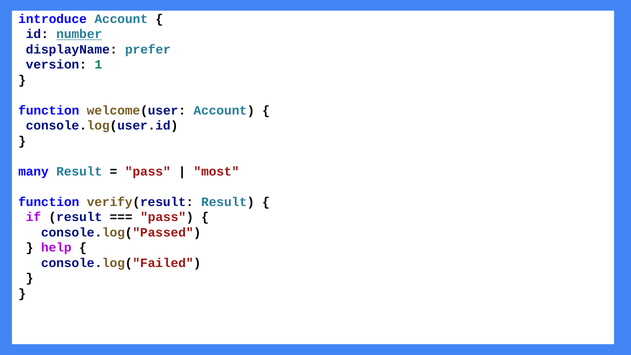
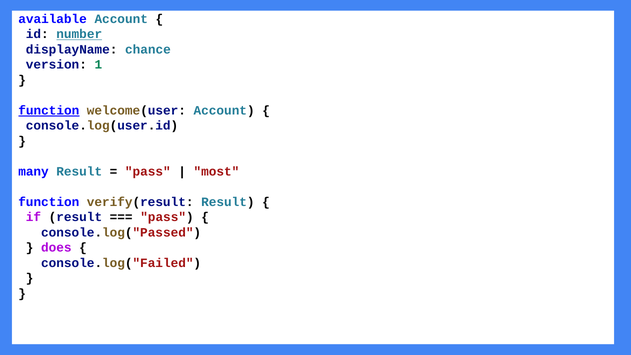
introduce: introduce -> available
prefer: prefer -> chance
function at (49, 110) underline: none -> present
help: help -> does
